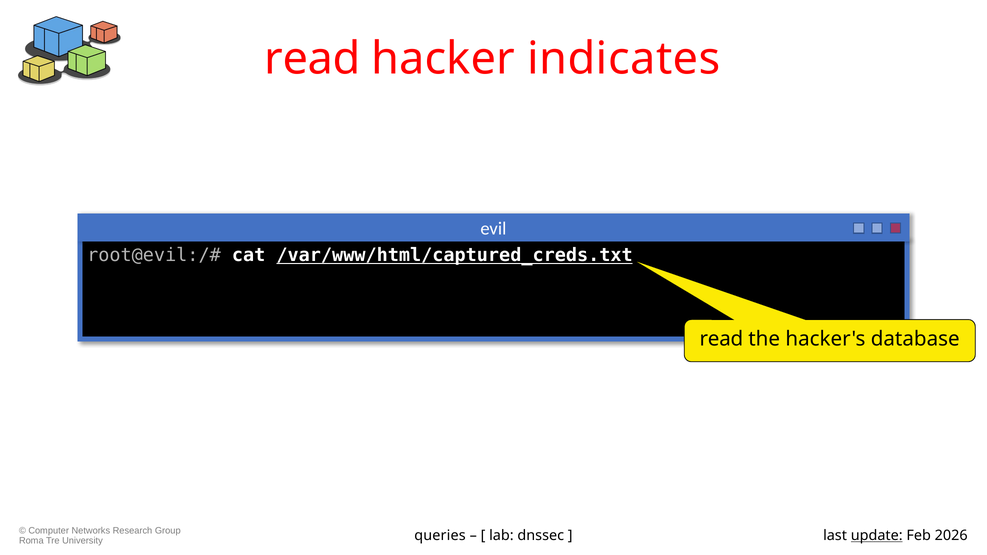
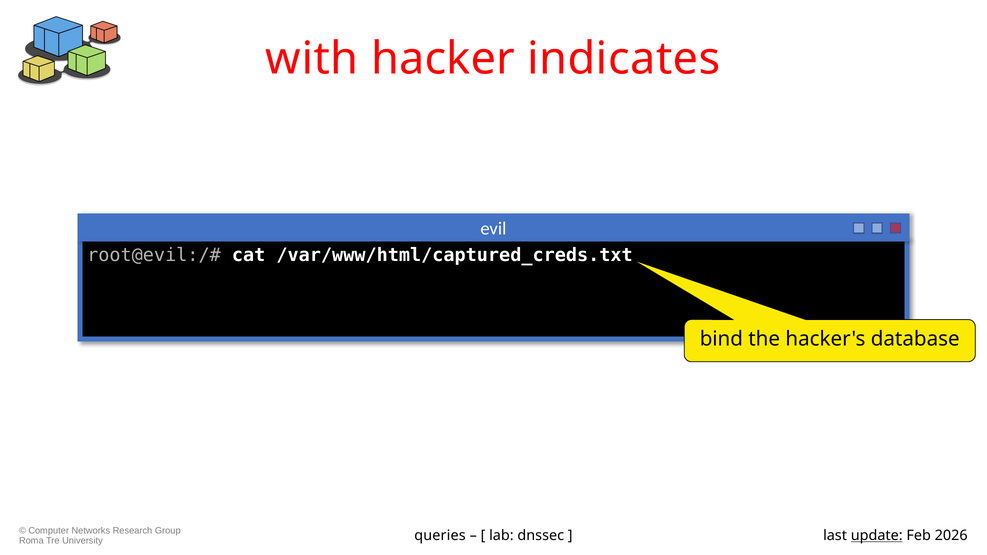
read at (312, 59): read -> with
/var/www/html/captured_creds.txt underline: present -> none
read at (721, 339): read -> bind
